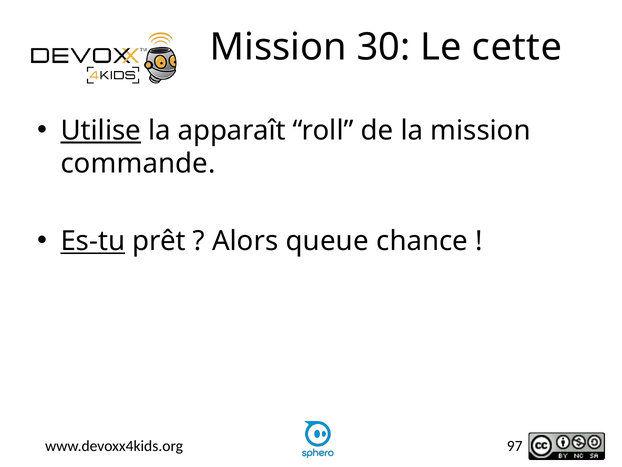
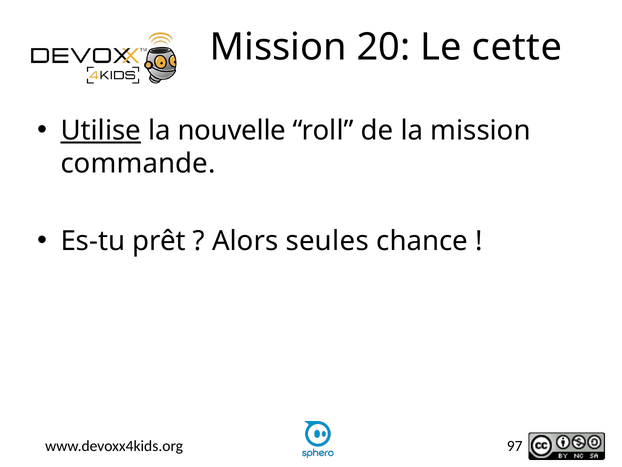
30: 30 -> 20
apparaît: apparaît -> nouvelle
Es-tu underline: present -> none
queue: queue -> seules
